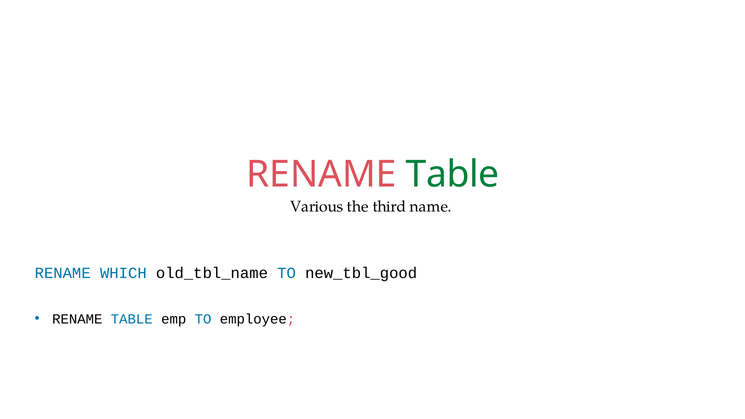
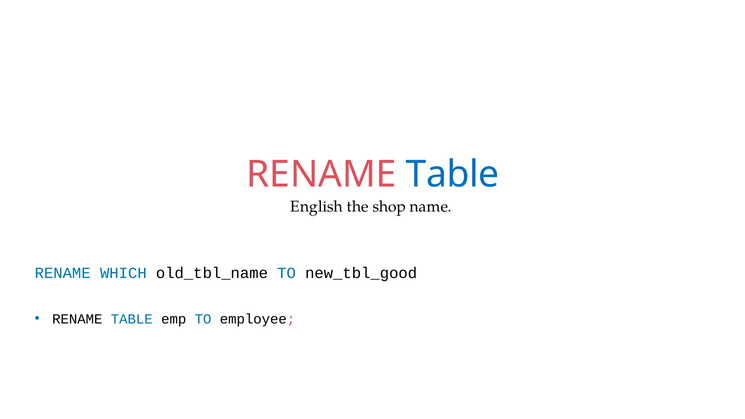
Table at (453, 175) colour: green -> blue
Various: Various -> English
third: third -> shop
